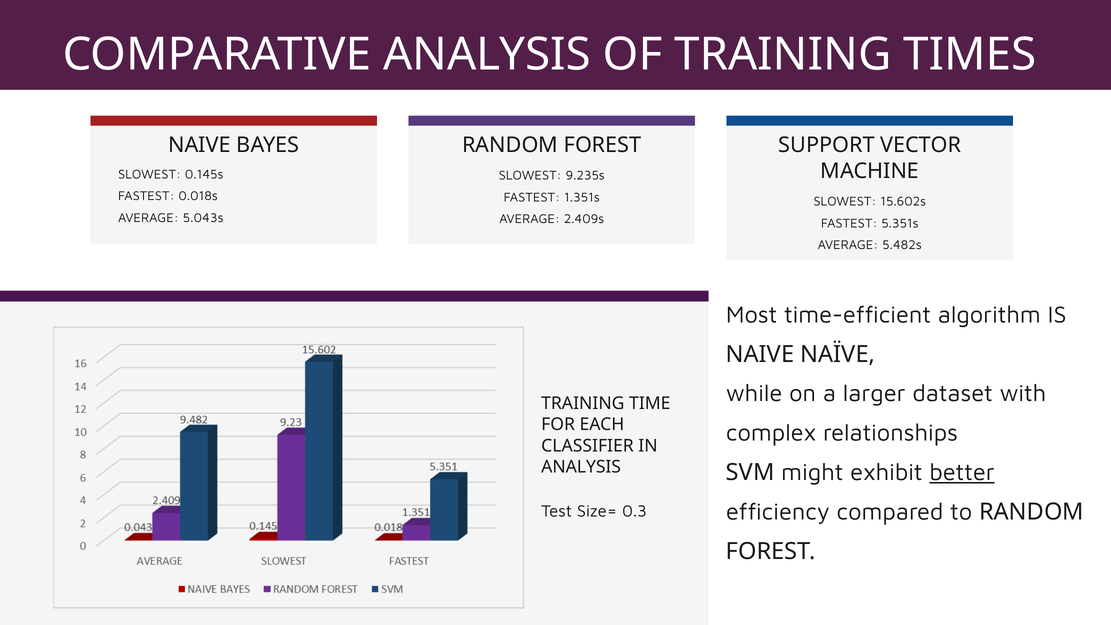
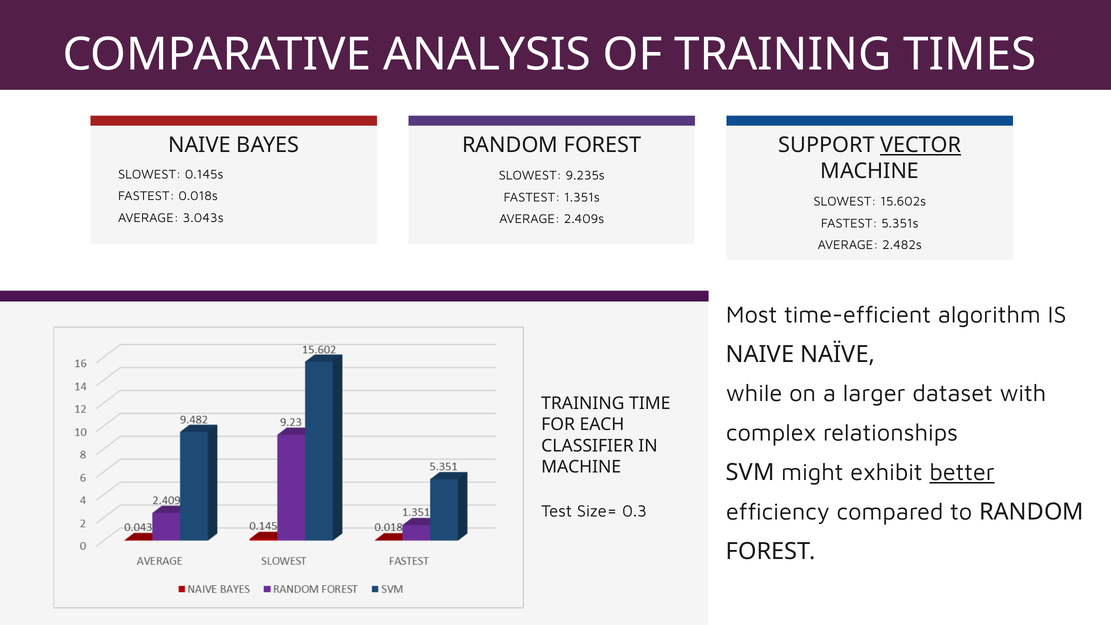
VECTOR underline: none -> present
5.043s: 5.043s -> 3.043s
5.482s: 5.482s -> 2.482s
ANALYSIS at (581, 467): ANALYSIS -> MACHINE
